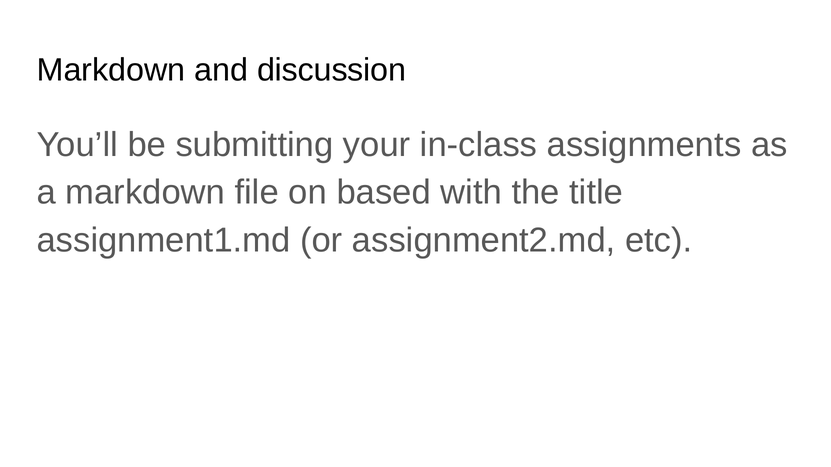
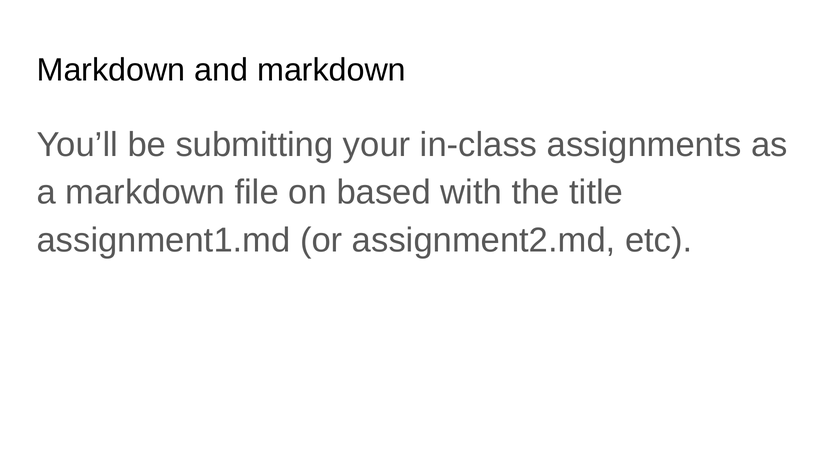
and discussion: discussion -> markdown
